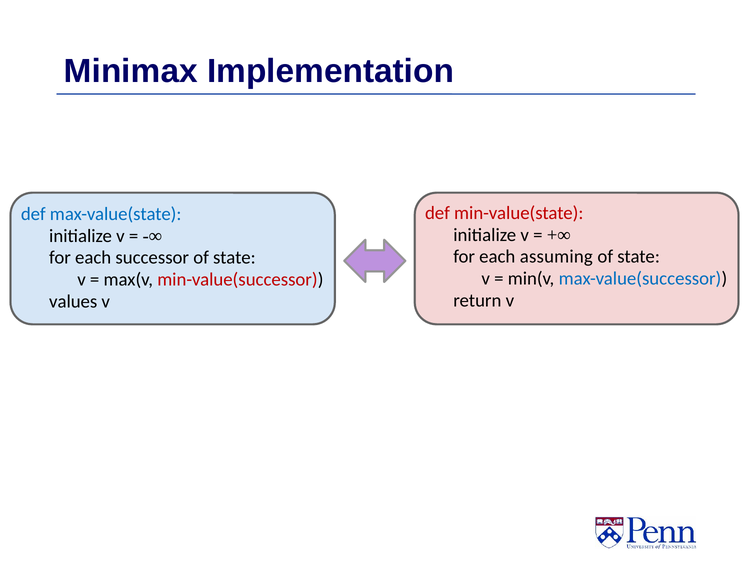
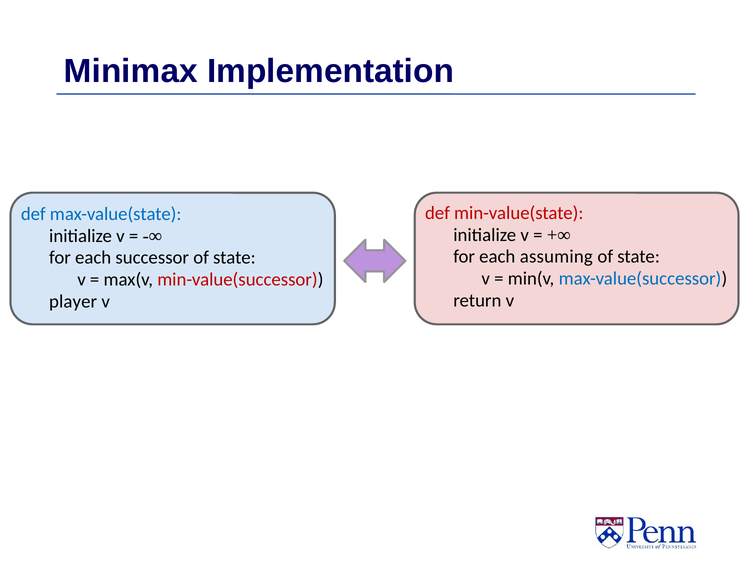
values: values -> player
